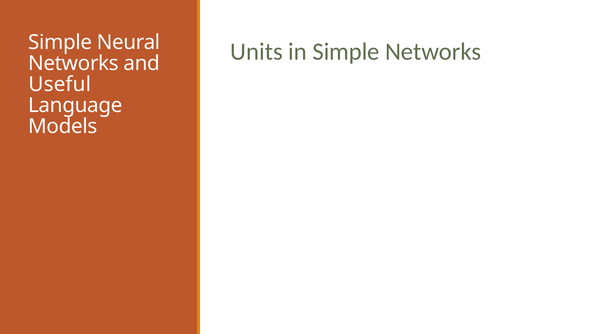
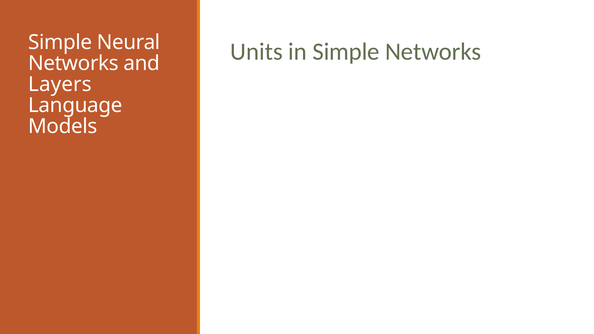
Useful: Useful -> Layers
